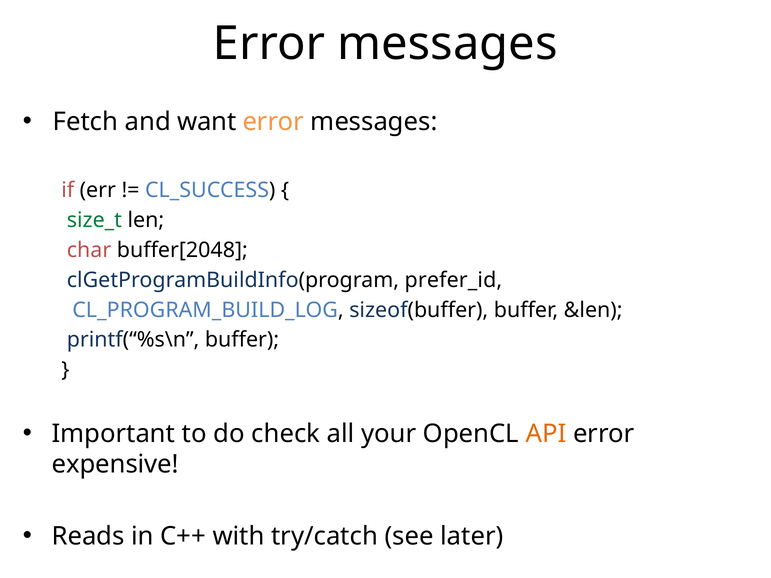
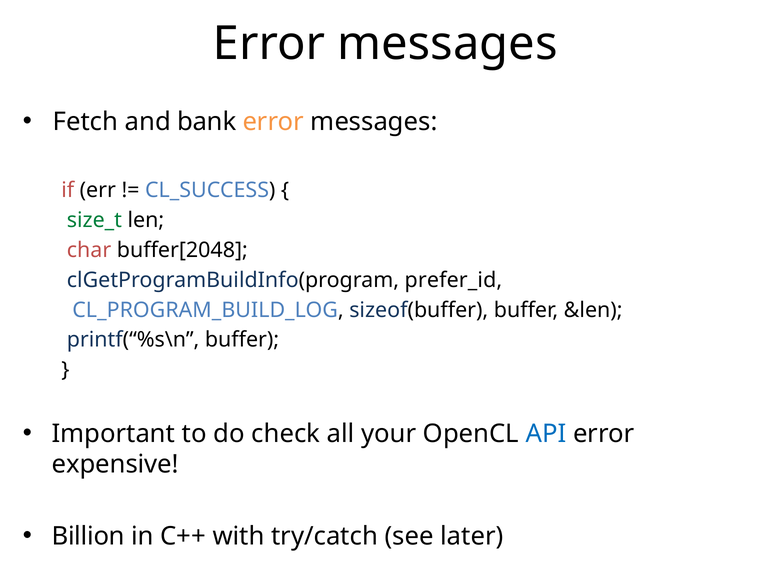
want: want -> bank
API colour: orange -> blue
Reads: Reads -> Billion
